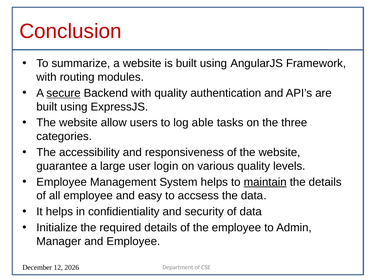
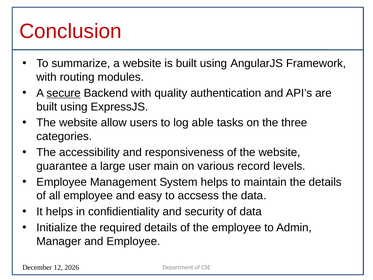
login: login -> main
various quality: quality -> record
maintain underline: present -> none
